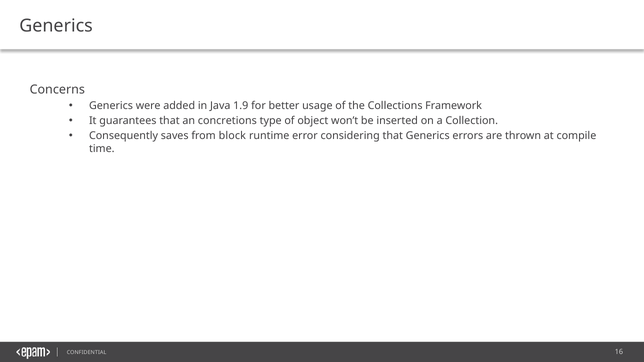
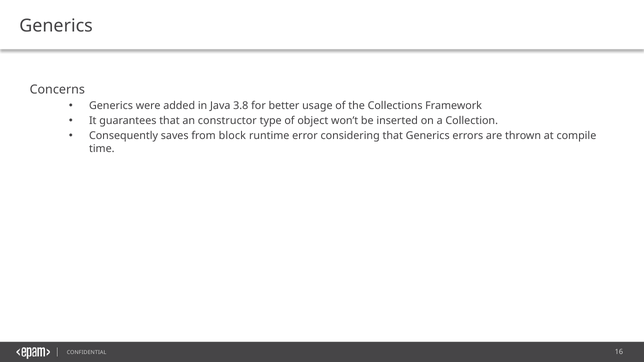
1.9: 1.9 -> 3.8
concretions: concretions -> constructor
